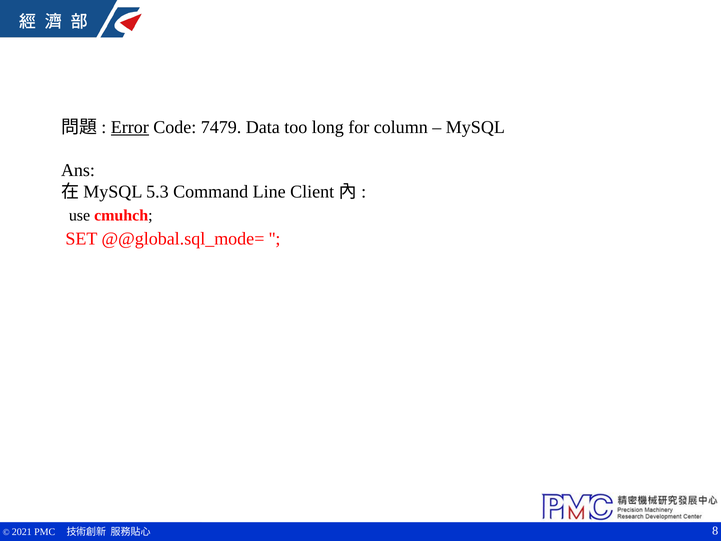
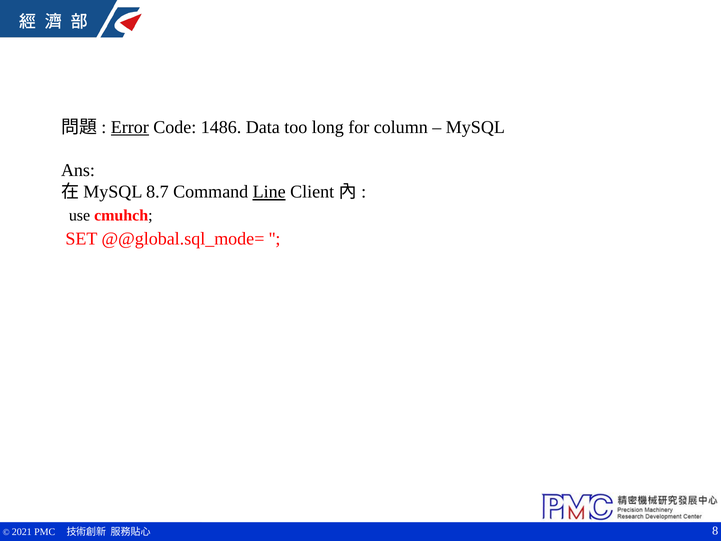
7479: 7479 -> 1486
5.3: 5.3 -> 8.7
Line underline: none -> present
